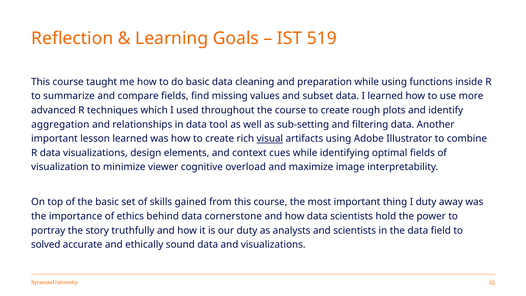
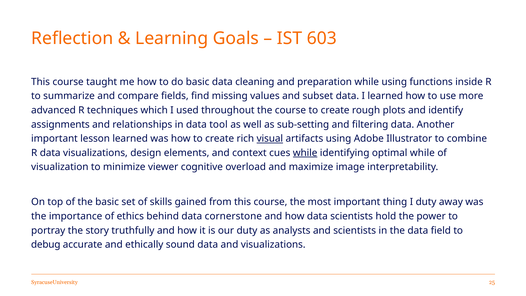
519: 519 -> 603
aggregation: aggregation -> assignments
while at (305, 153) underline: none -> present
optimal fields: fields -> while
solved: solved -> debug
